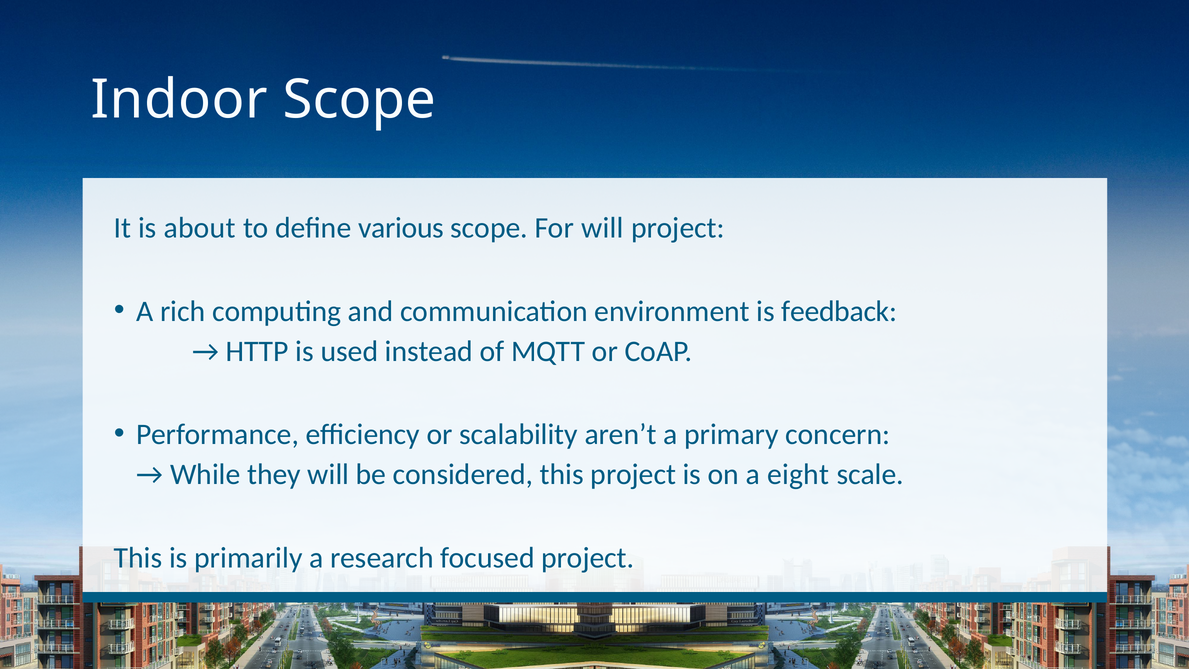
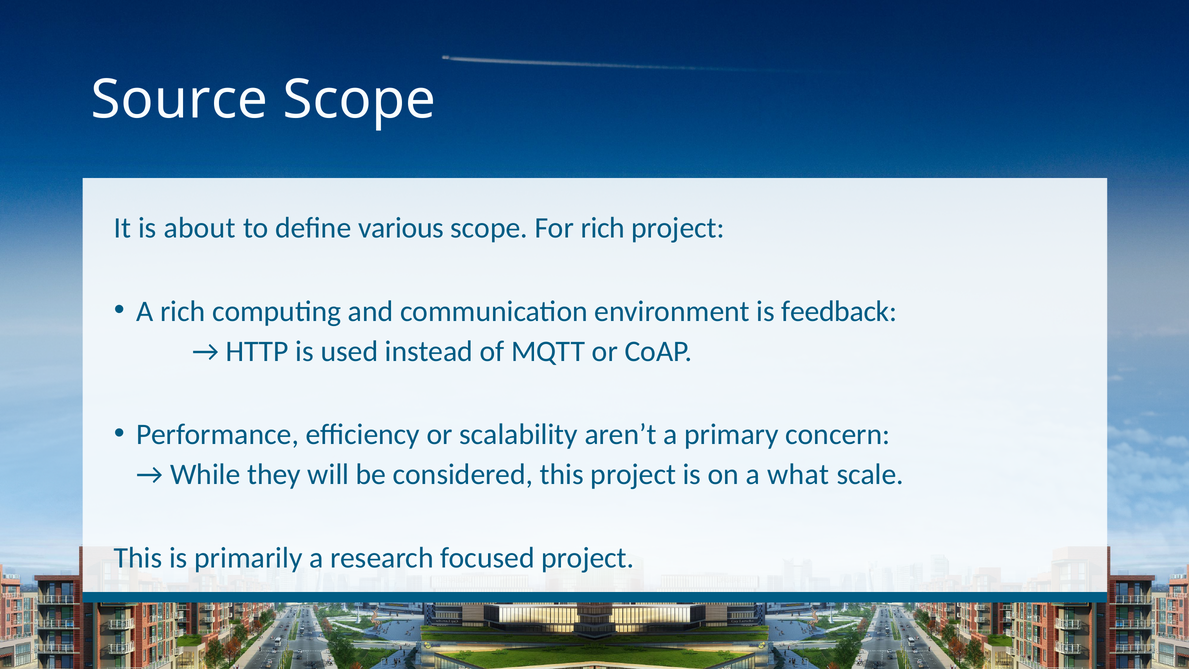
Indoor: Indoor -> Source
For will: will -> rich
eight: eight -> what
